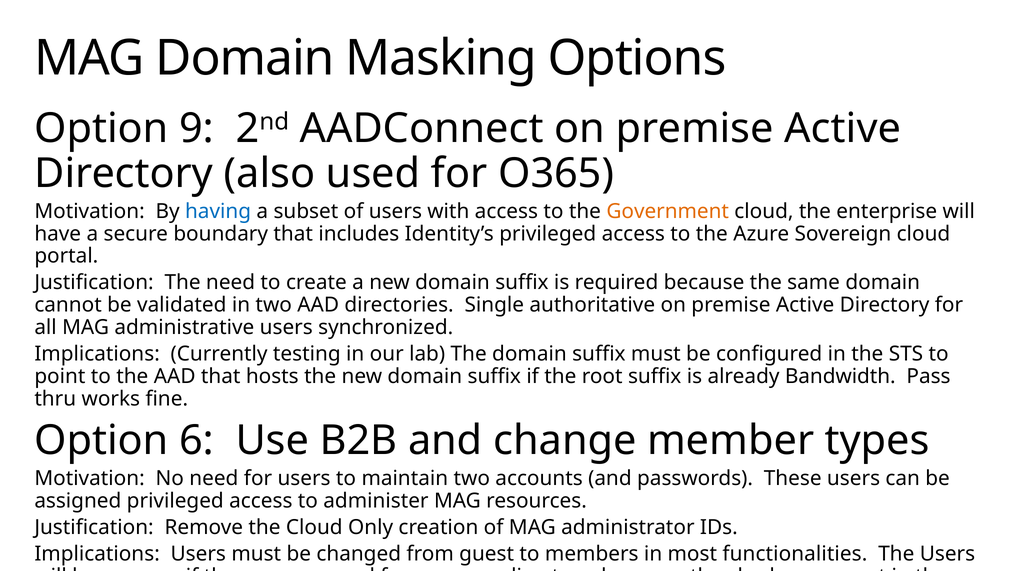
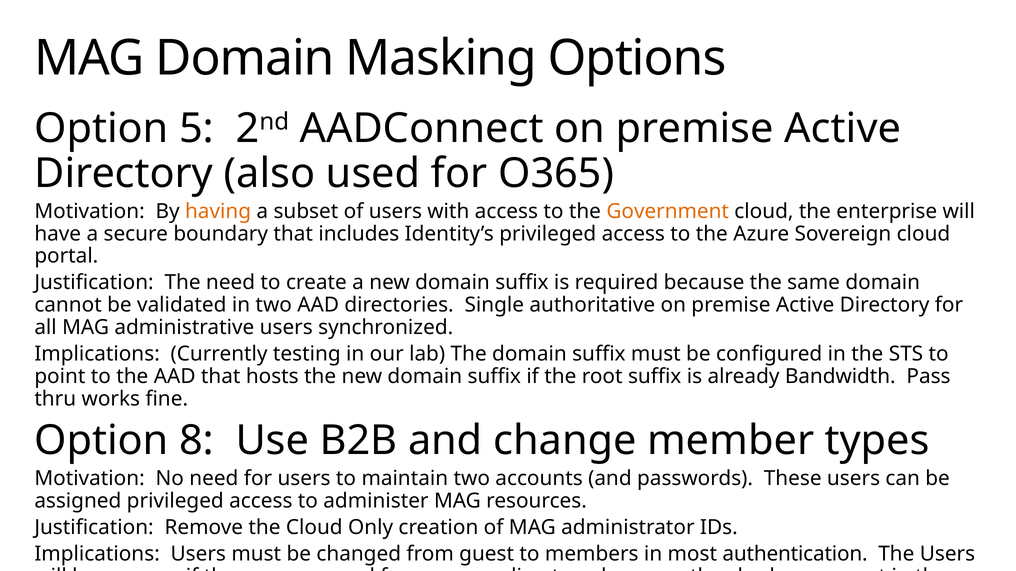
9: 9 -> 5
having colour: blue -> orange
6: 6 -> 8
functionalities: functionalities -> authentication
